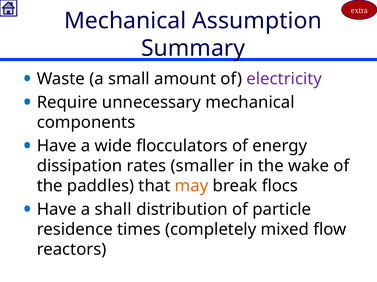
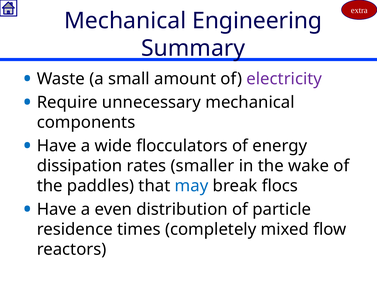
Assumption: Assumption -> Engineering
may colour: orange -> blue
shall: shall -> even
